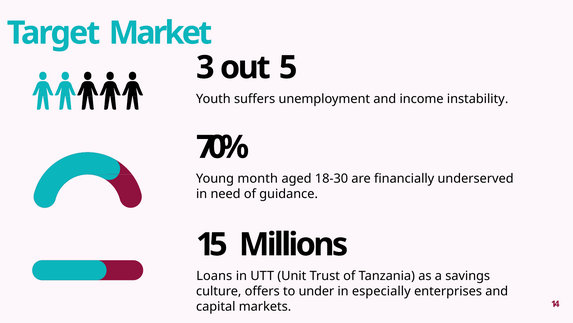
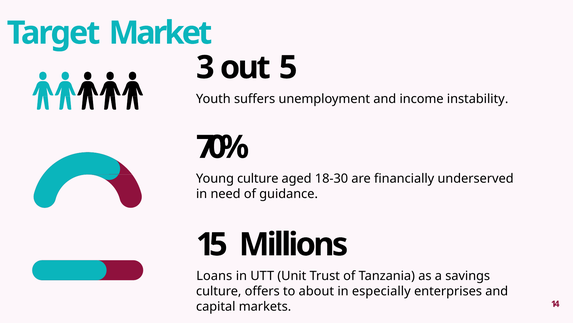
Young month: month -> culture
under: under -> about
